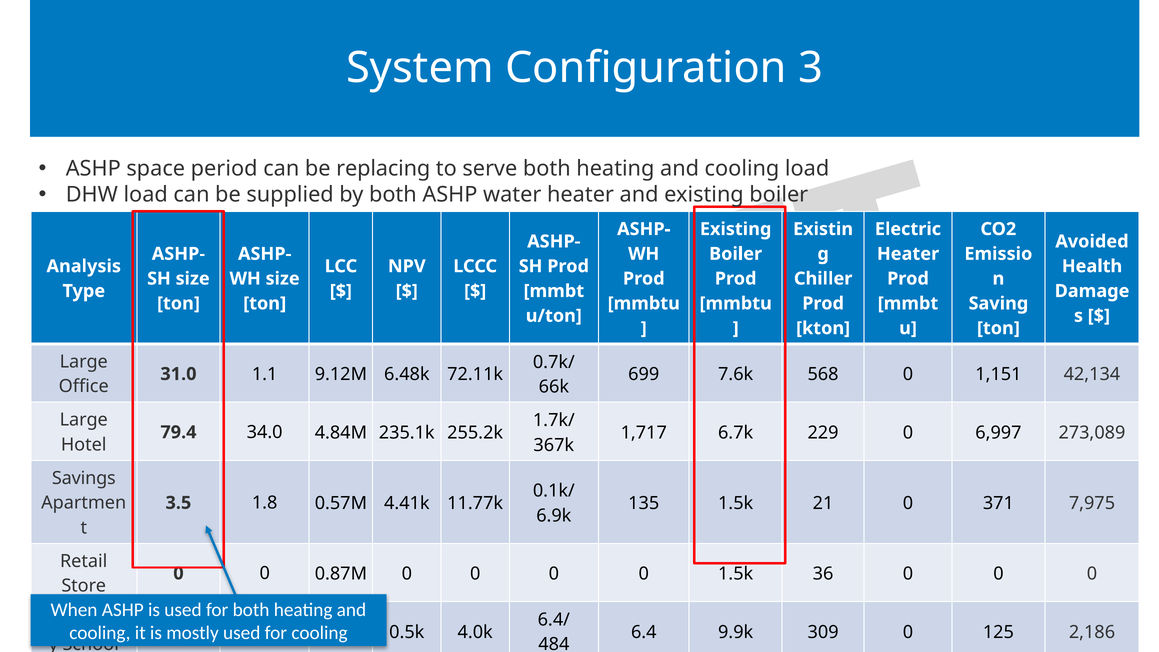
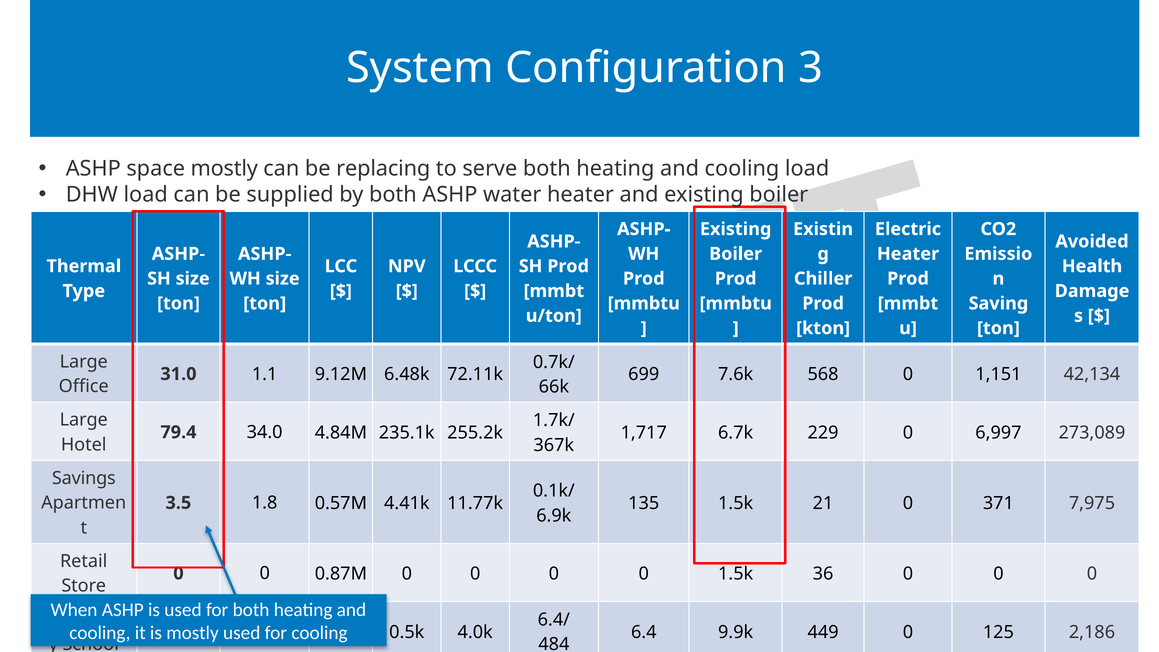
space period: period -> mostly
Analysis: Analysis -> Thermal
309: 309 -> 449
